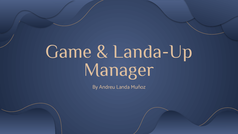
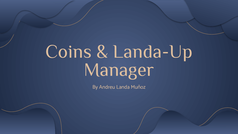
Game: Game -> Coins
